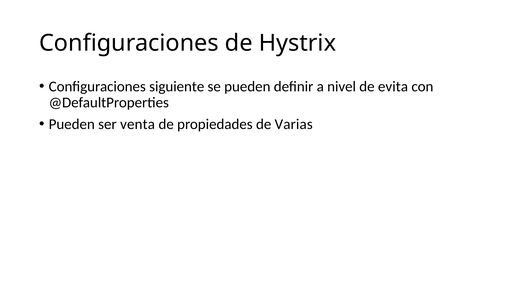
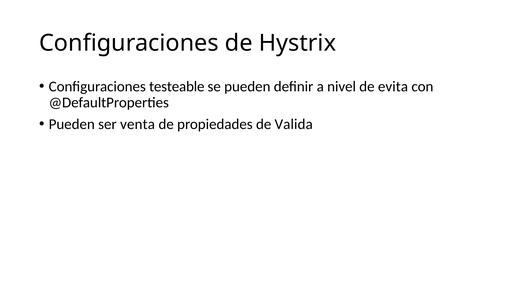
siguiente: siguiente -> testeable
Varias: Varias -> Valida
